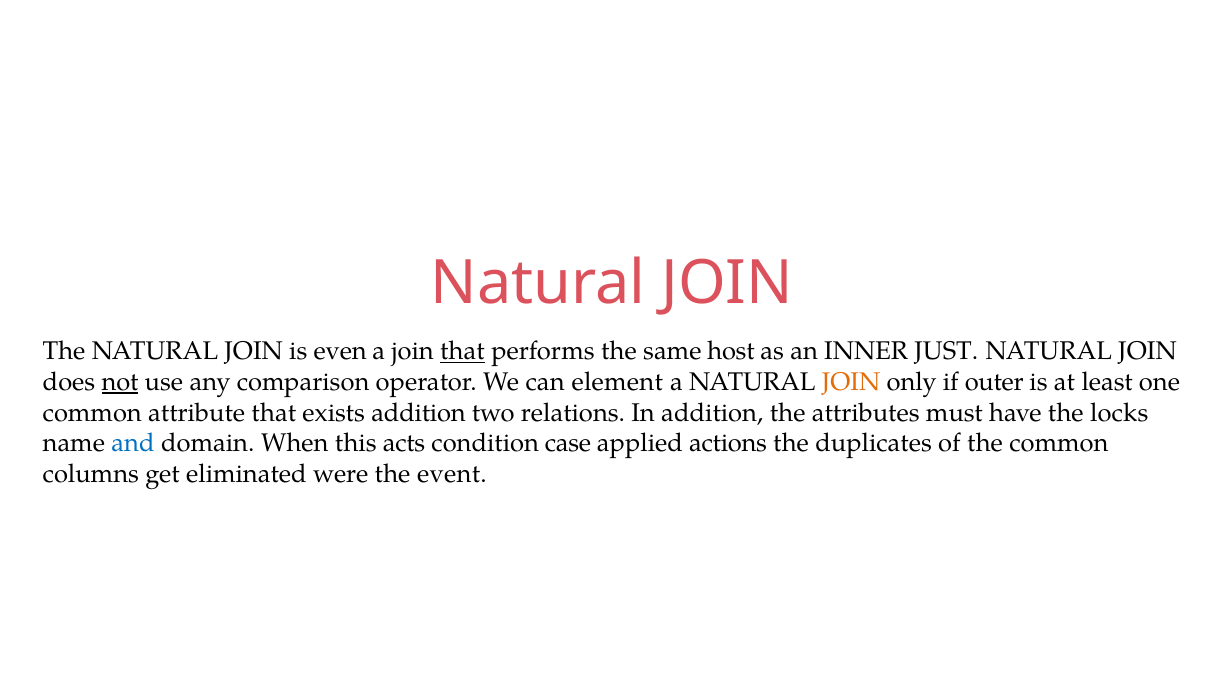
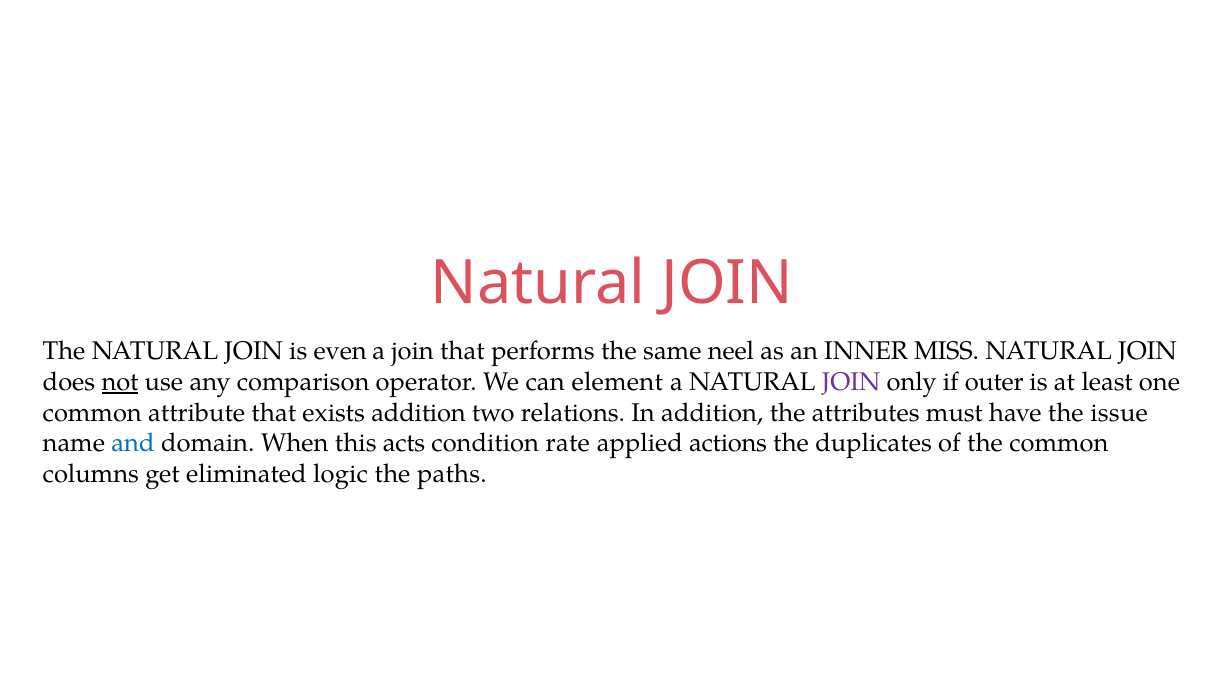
that at (462, 351) underline: present -> none
host: host -> neel
JUST: JUST -> MISS
JOIN at (851, 382) colour: orange -> purple
locks: locks -> issue
case: case -> rate
were: were -> logic
event: event -> paths
